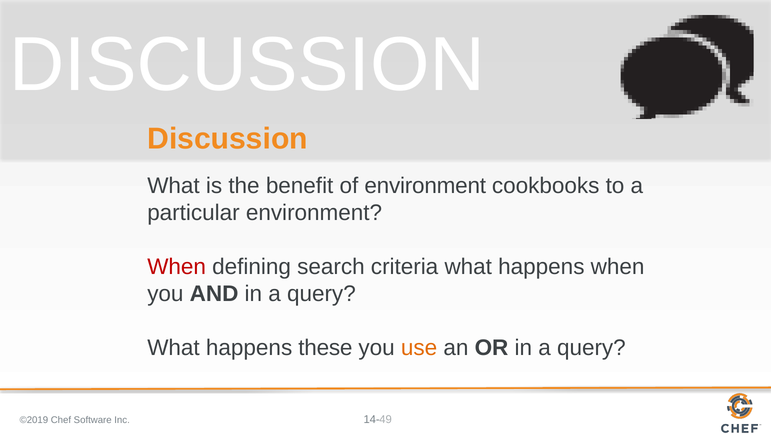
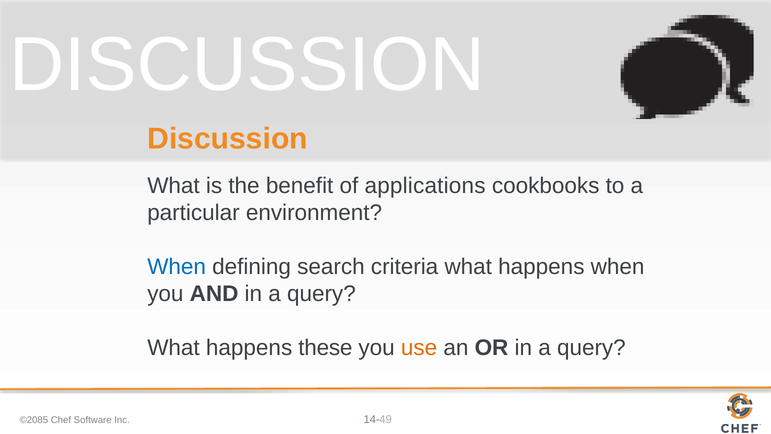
of environment: environment -> applications
When at (177, 267) colour: red -> blue
©2019: ©2019 -> ©2085
